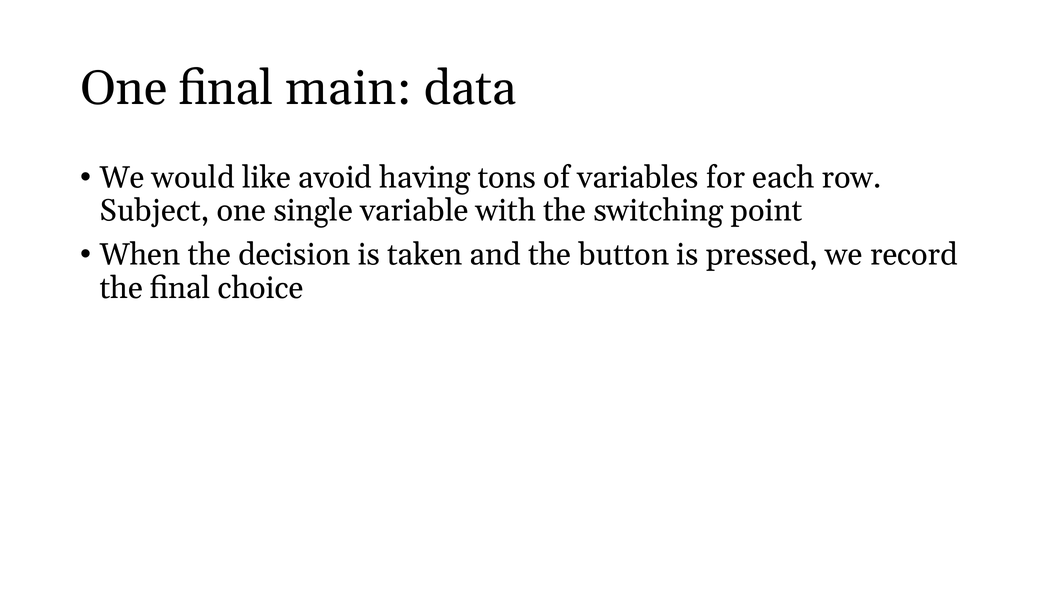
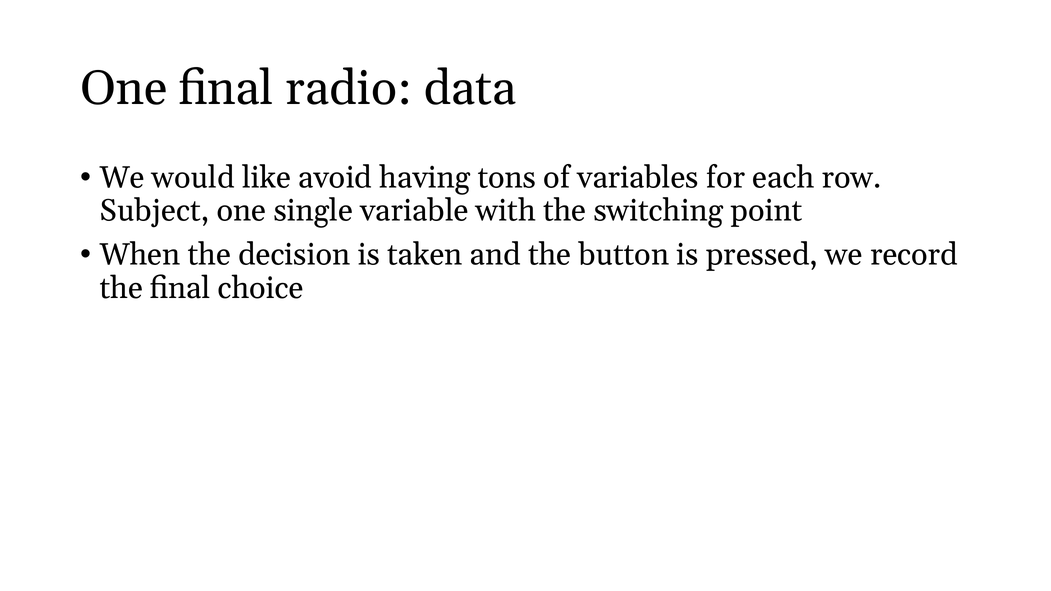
main: main -> radio
